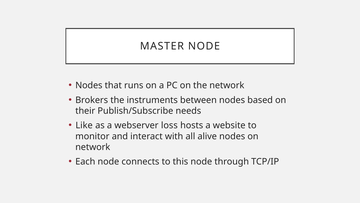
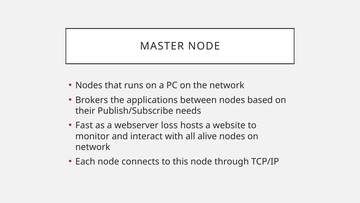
instruments: instruments -> applications
Like: Like -> Fast
